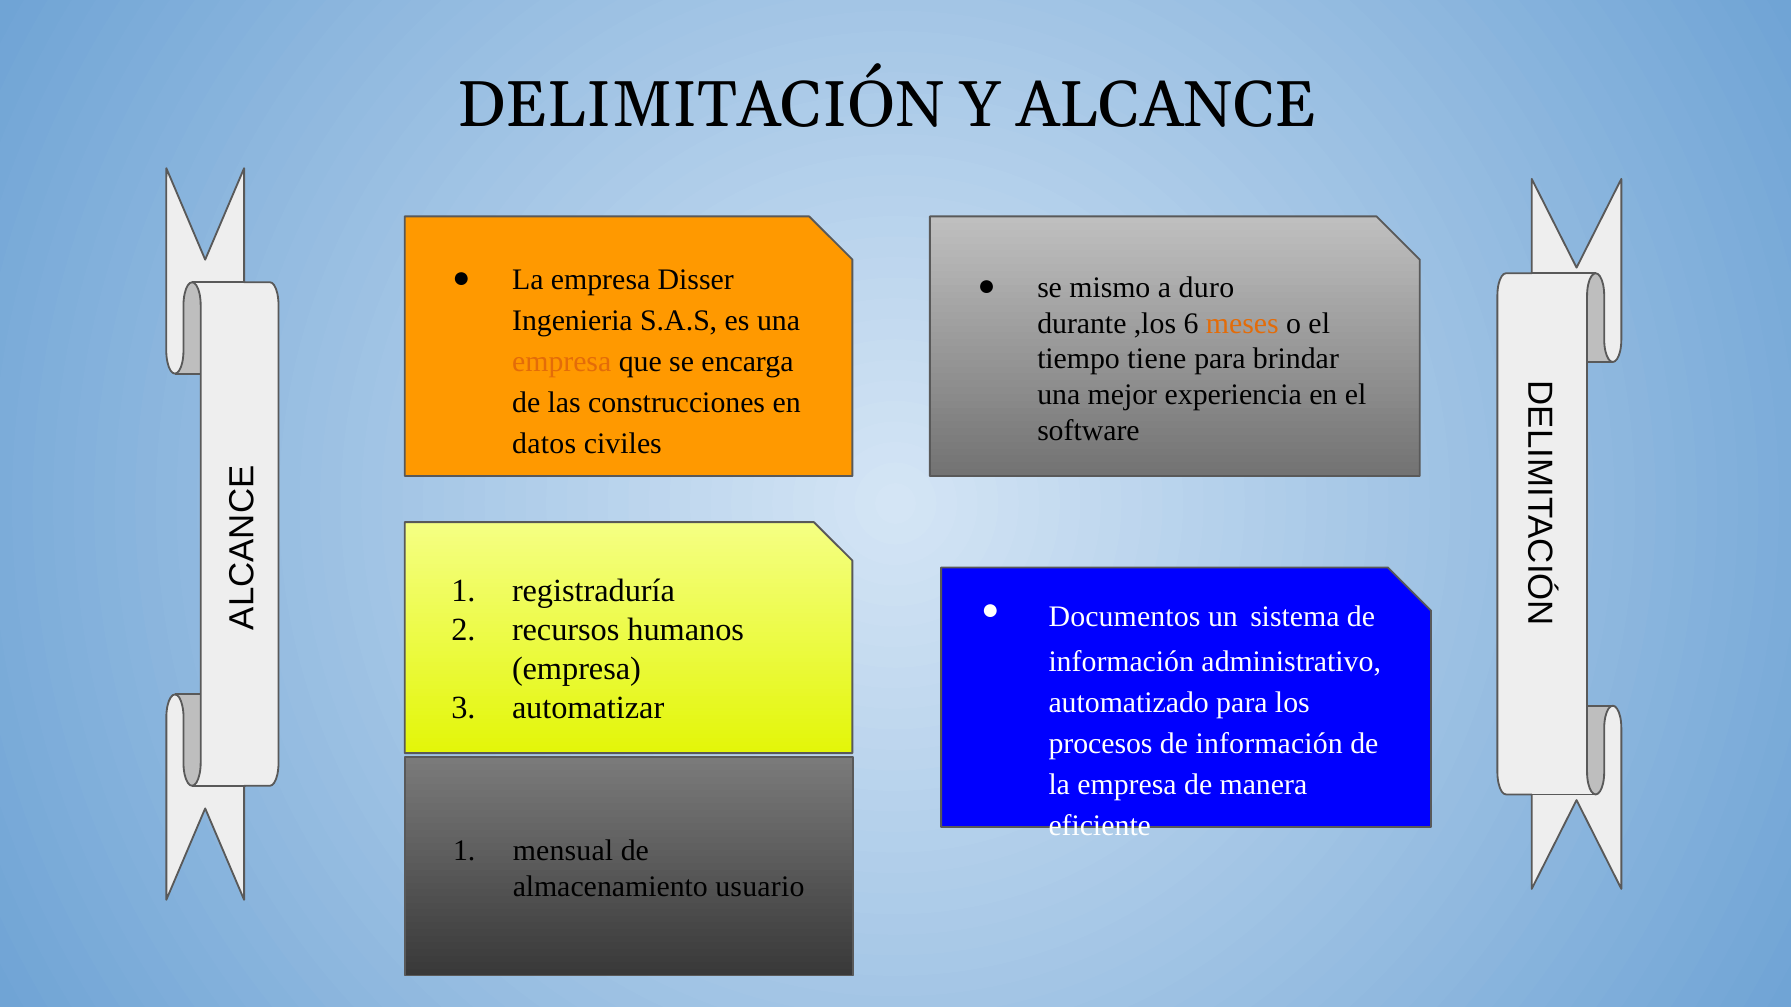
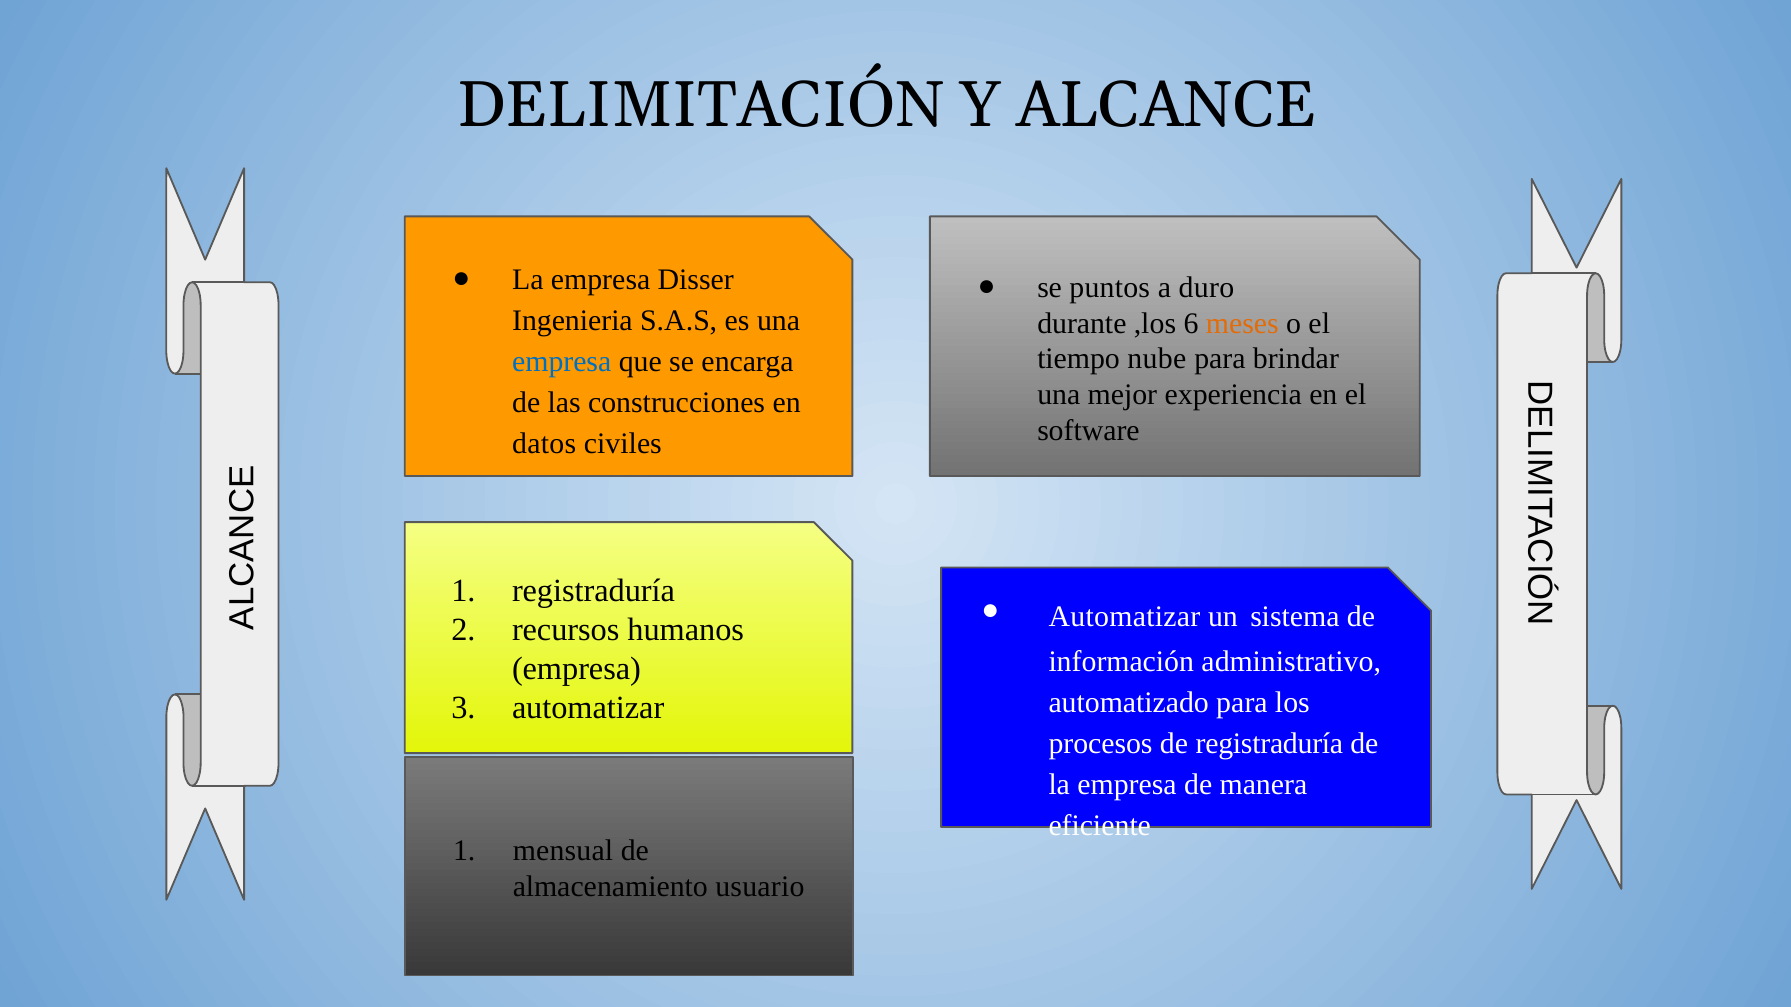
mismo: mismo -> puntos
tiene: tiene -> nube
empresa at (562, 362) colour: orange -> blue
Documentos at (1125, 617): Documentos -> Automatizar
procesos de información: información -> registraduría
